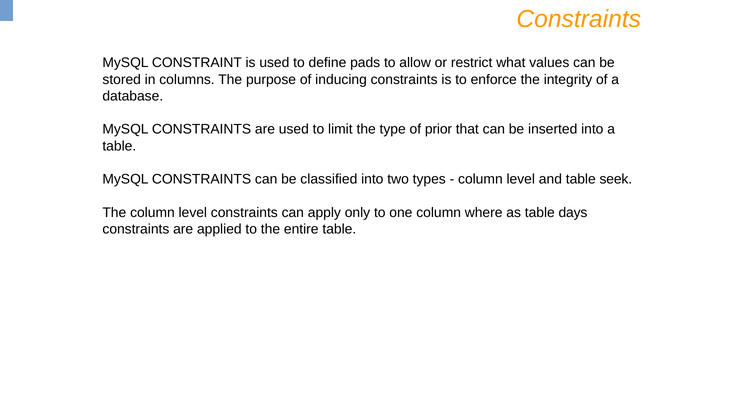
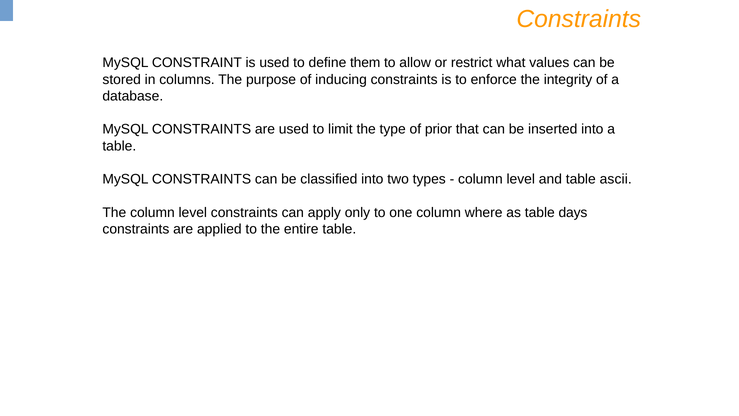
pads: pads -> them
seek: seek -> ascii
